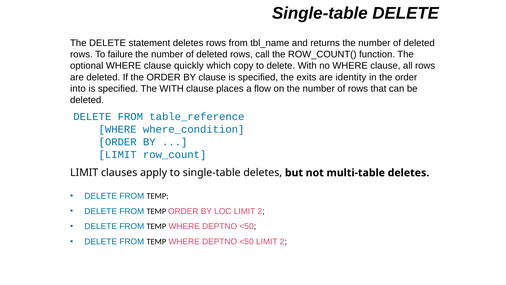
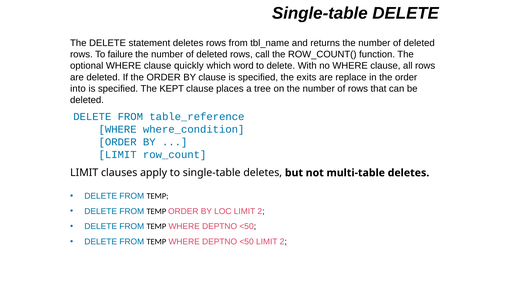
copy: copy -> word
identity: identity -> replace
The WITH: WITH -> KEPT
flow: flow -> tree
